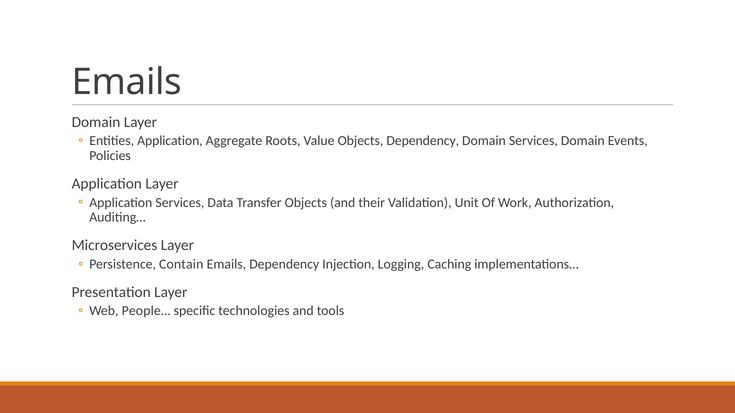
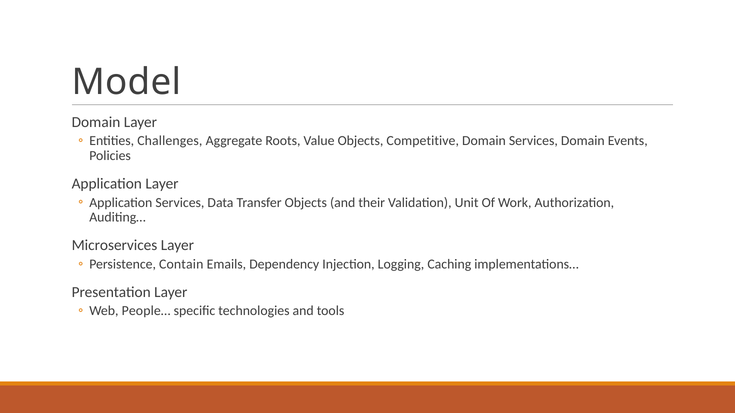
Emails at (127, 82): Emails -> Model
Entities Application: Application -> Challenges
Objects Dependency: Dependency -> Competitive
